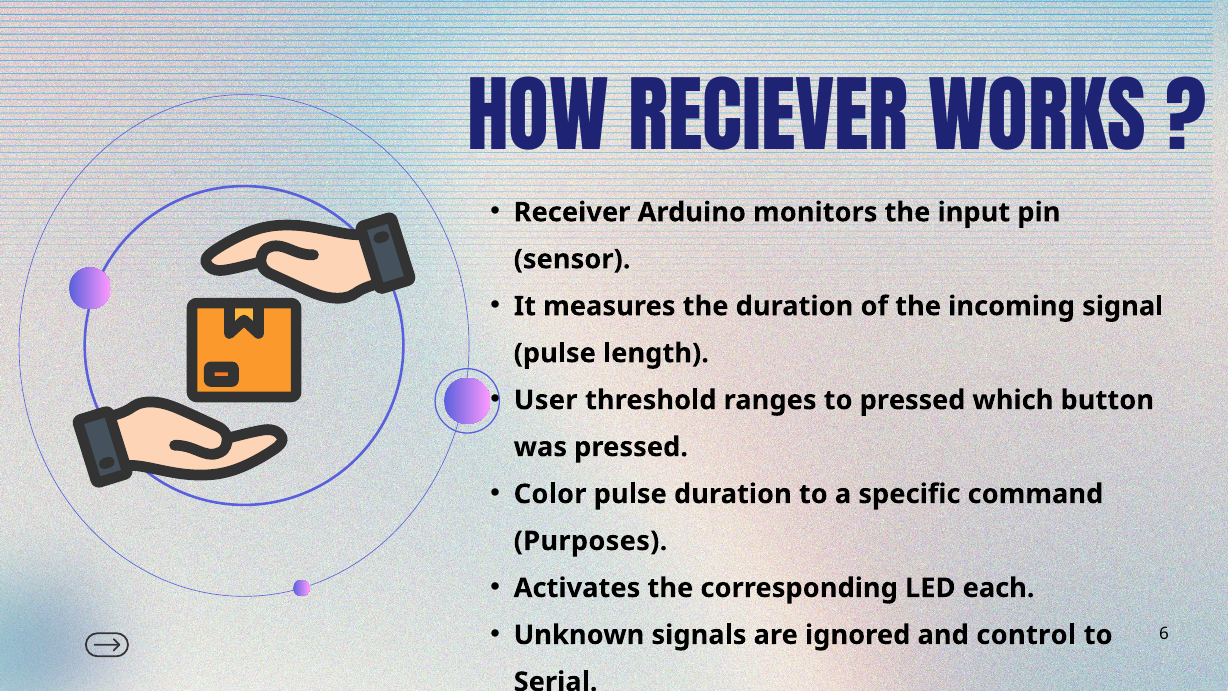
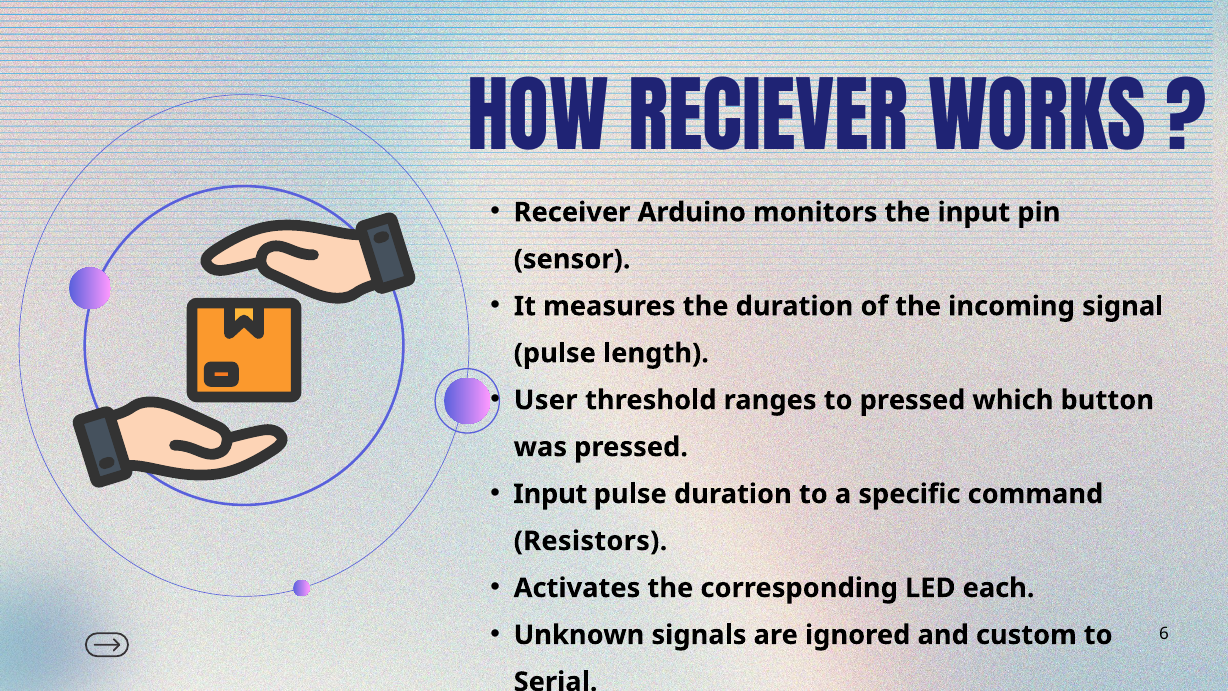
Color at (550, 494): Color -> Input
Purposes: Purposes -> Resistors
control: control -> custom
